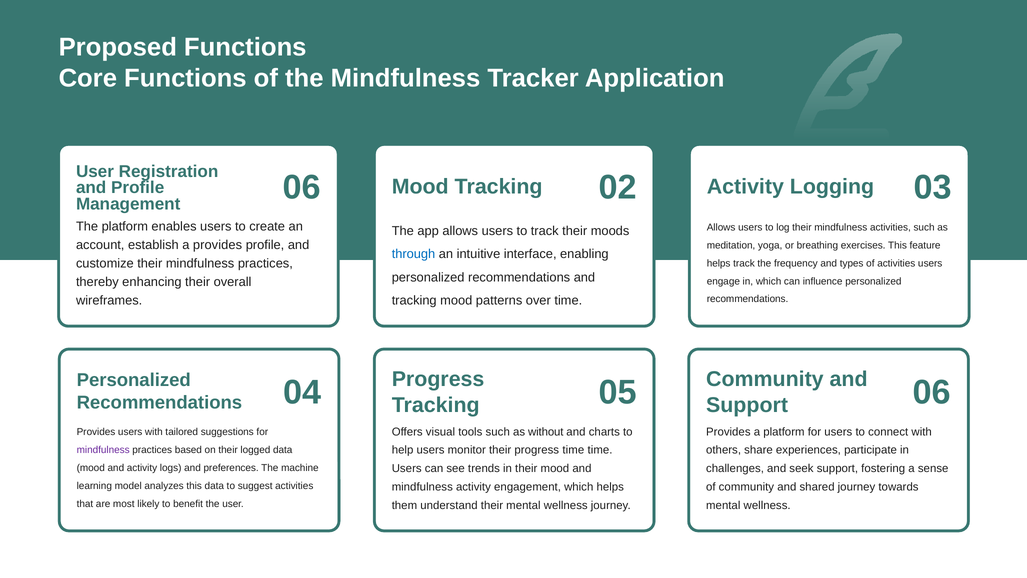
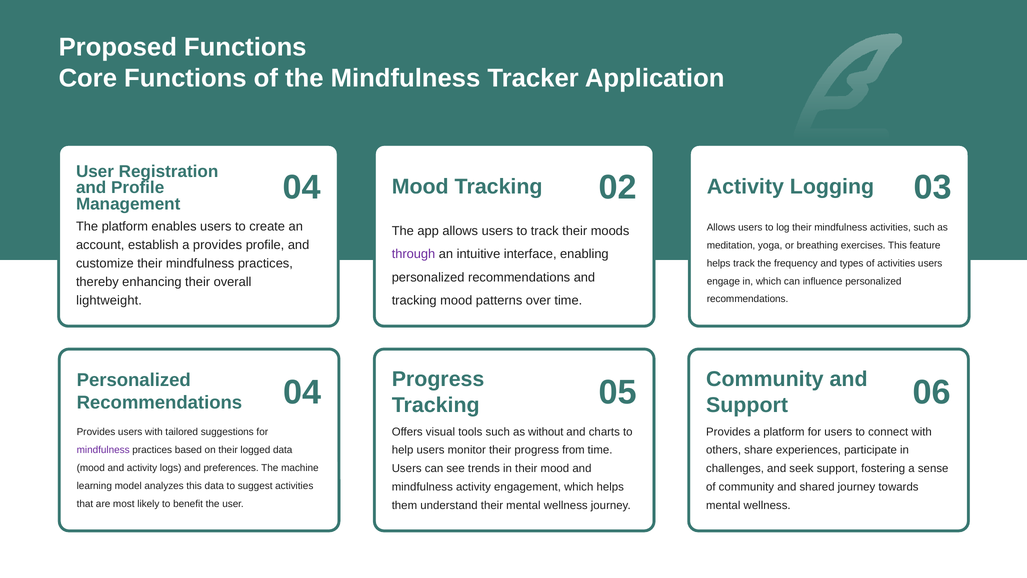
Management 06: 06 -> 04
through colour: blue -> purple
wireframes: wireframes -> lightweight
progress time: time -> from
